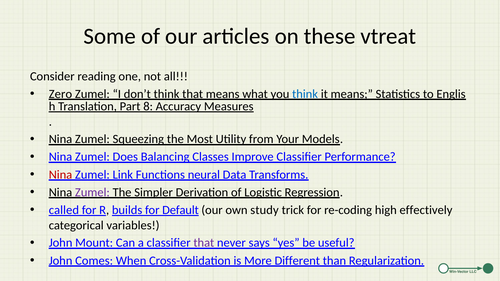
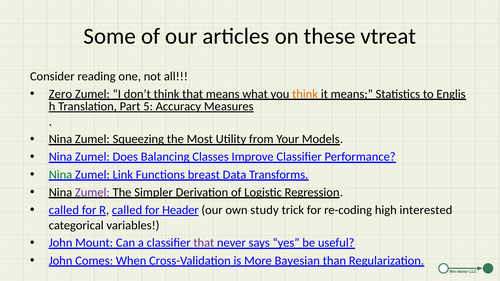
think at (305, 94) colour: blue -> orange
8: 8 -> 5
Nina at (60, 175) colour: red -> green
neural: neural -> breast
R builds: builds -> called
Default: Default -> Header
effectively: effectively -> interested
Different: Different -> Bayesian
